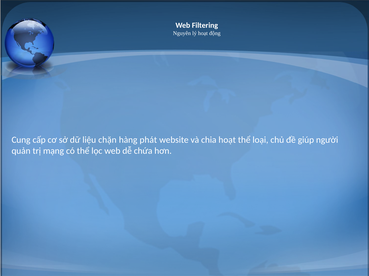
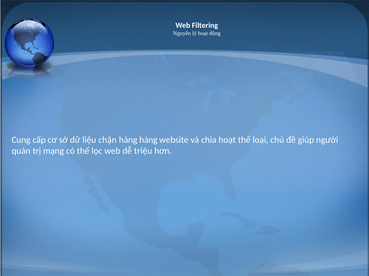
hàng phát: phát -> hàng
chứa: chứa -> triệu
